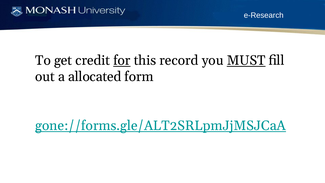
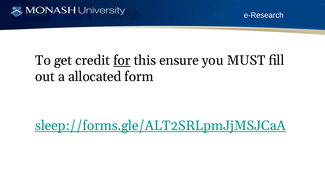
record: record -> ensure
MUST underline: present -> none
gone://forms.gle/ALT2SRLpmJjMSJCaA: gone://forms.gle/ALT2SRLpmJjMSJCaA -> sleep://forms.gle/ALT2SRLpmJjMSJCaA
